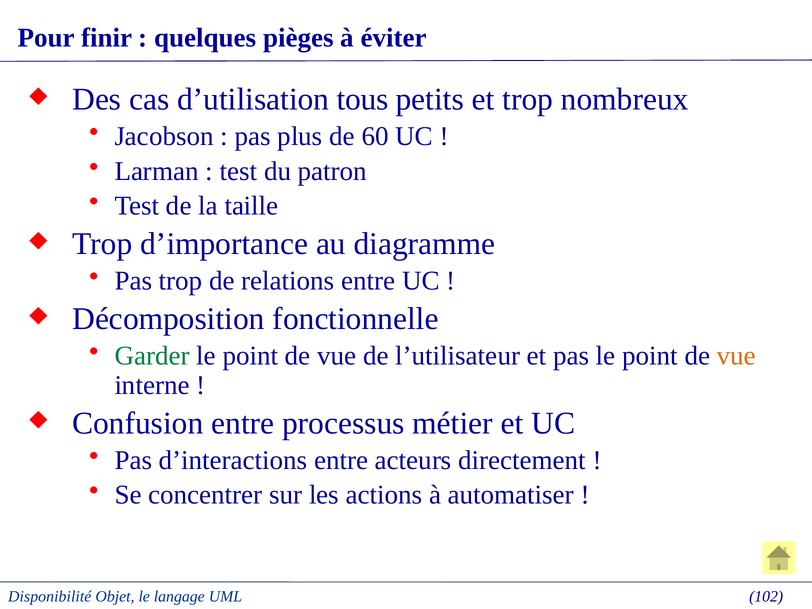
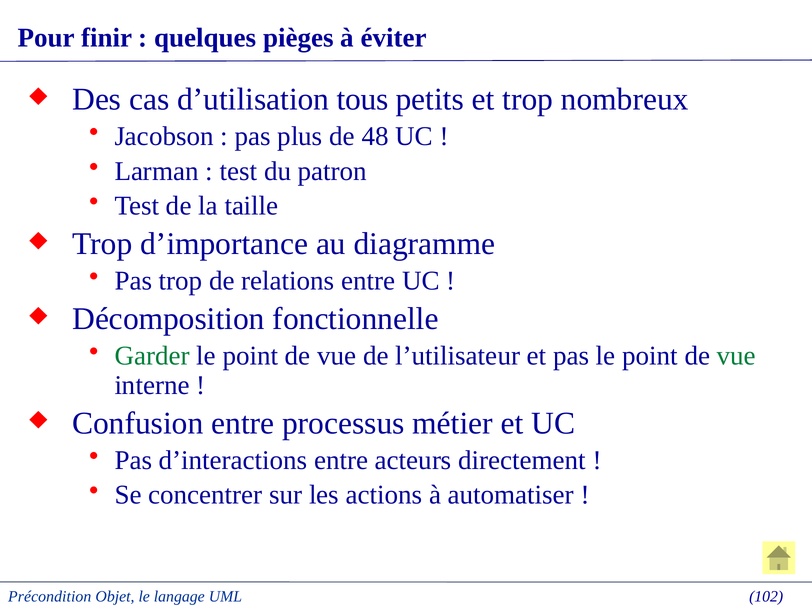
60: 60 -> 48
vue at (736, 356) colour: orange -> green
Disponibilité: Disponibilité -> Précondition
